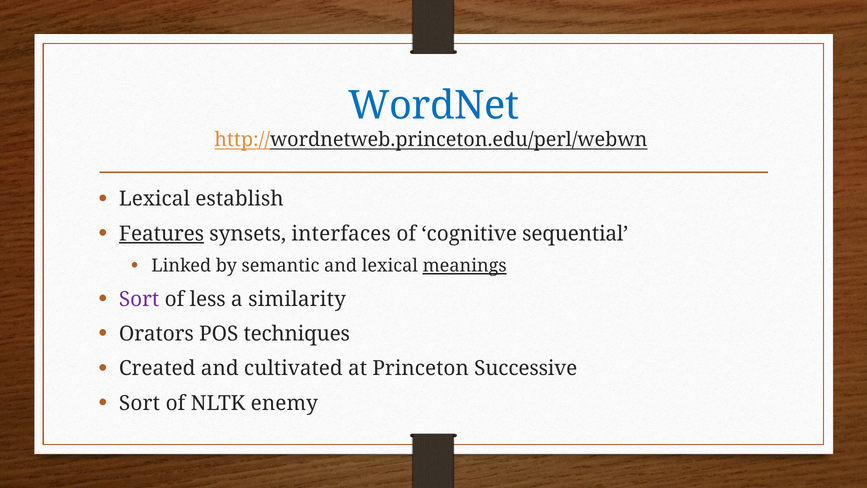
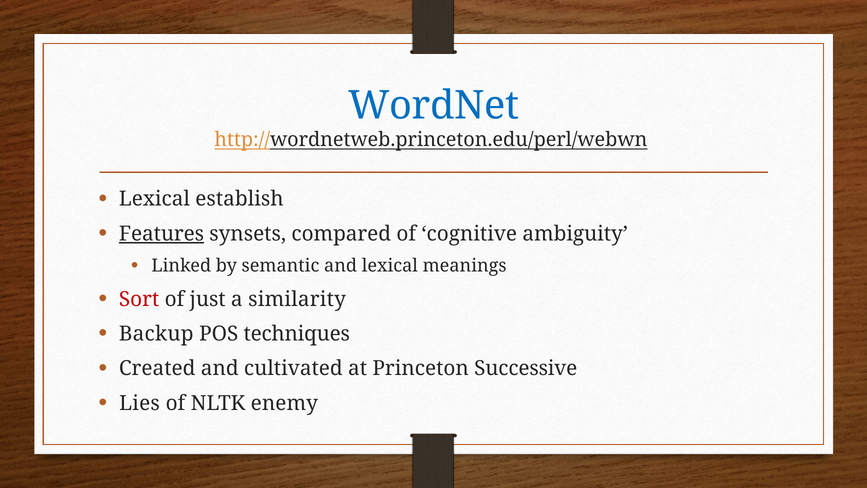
interfaces: interfaces -> compared
sequential: sequential -> ambiguity
meanings underline: present -> none
Sort at (139, 299) colour: purple -> red
less: less -> just
Orators: Orators -> Backup
Sort at (139, 403): Sort -> Lies
